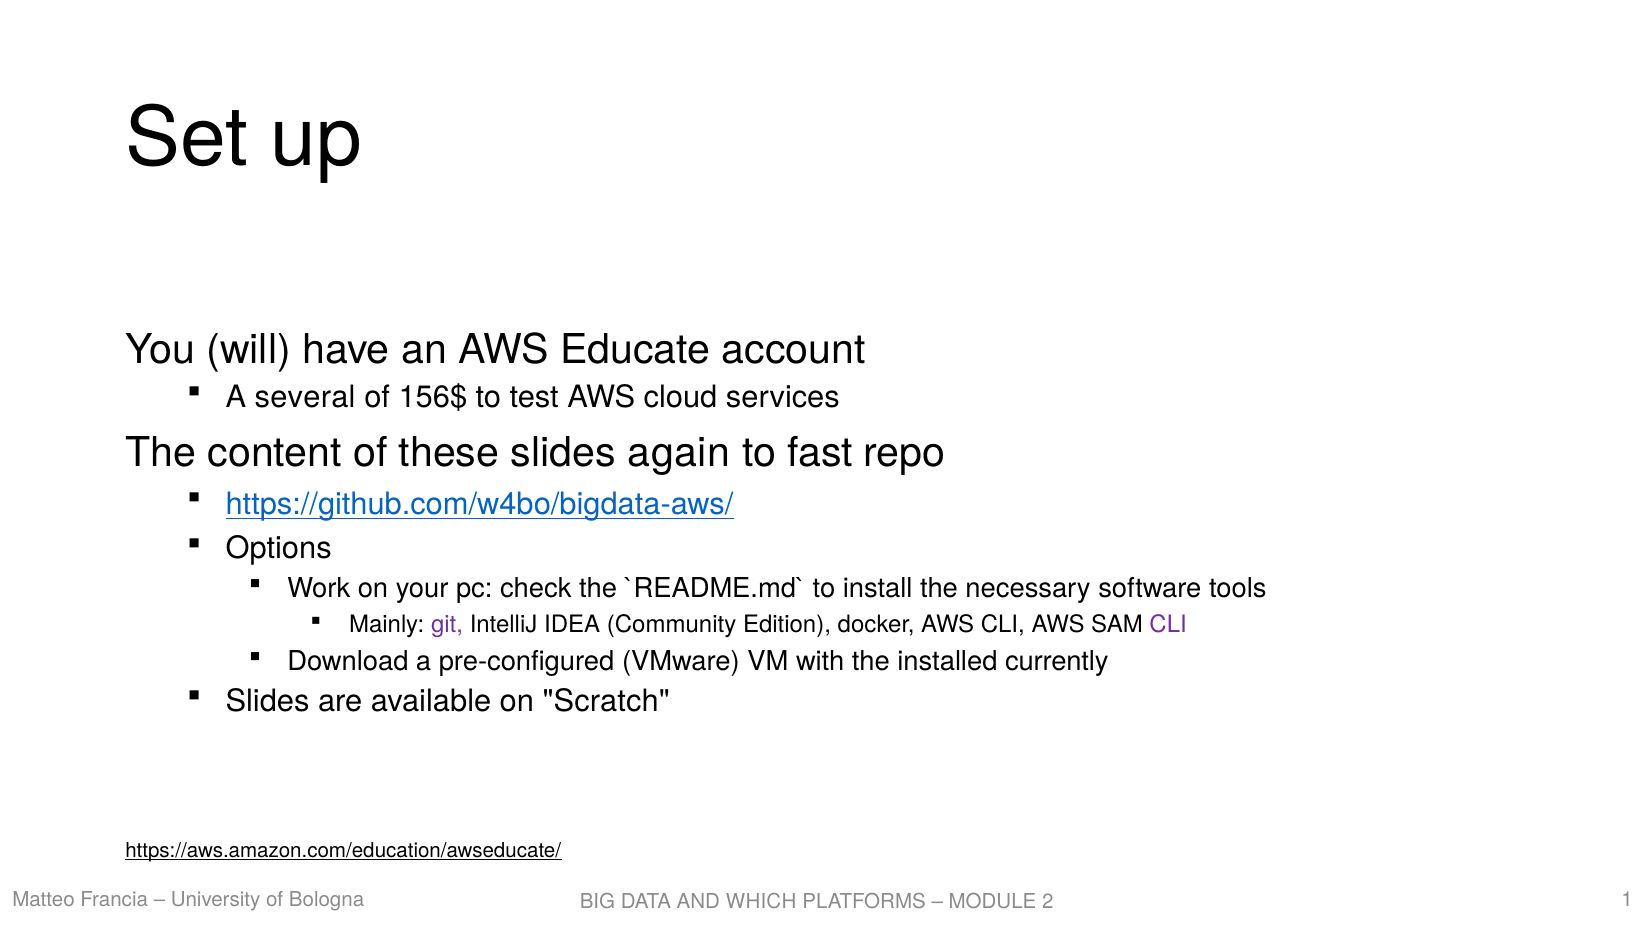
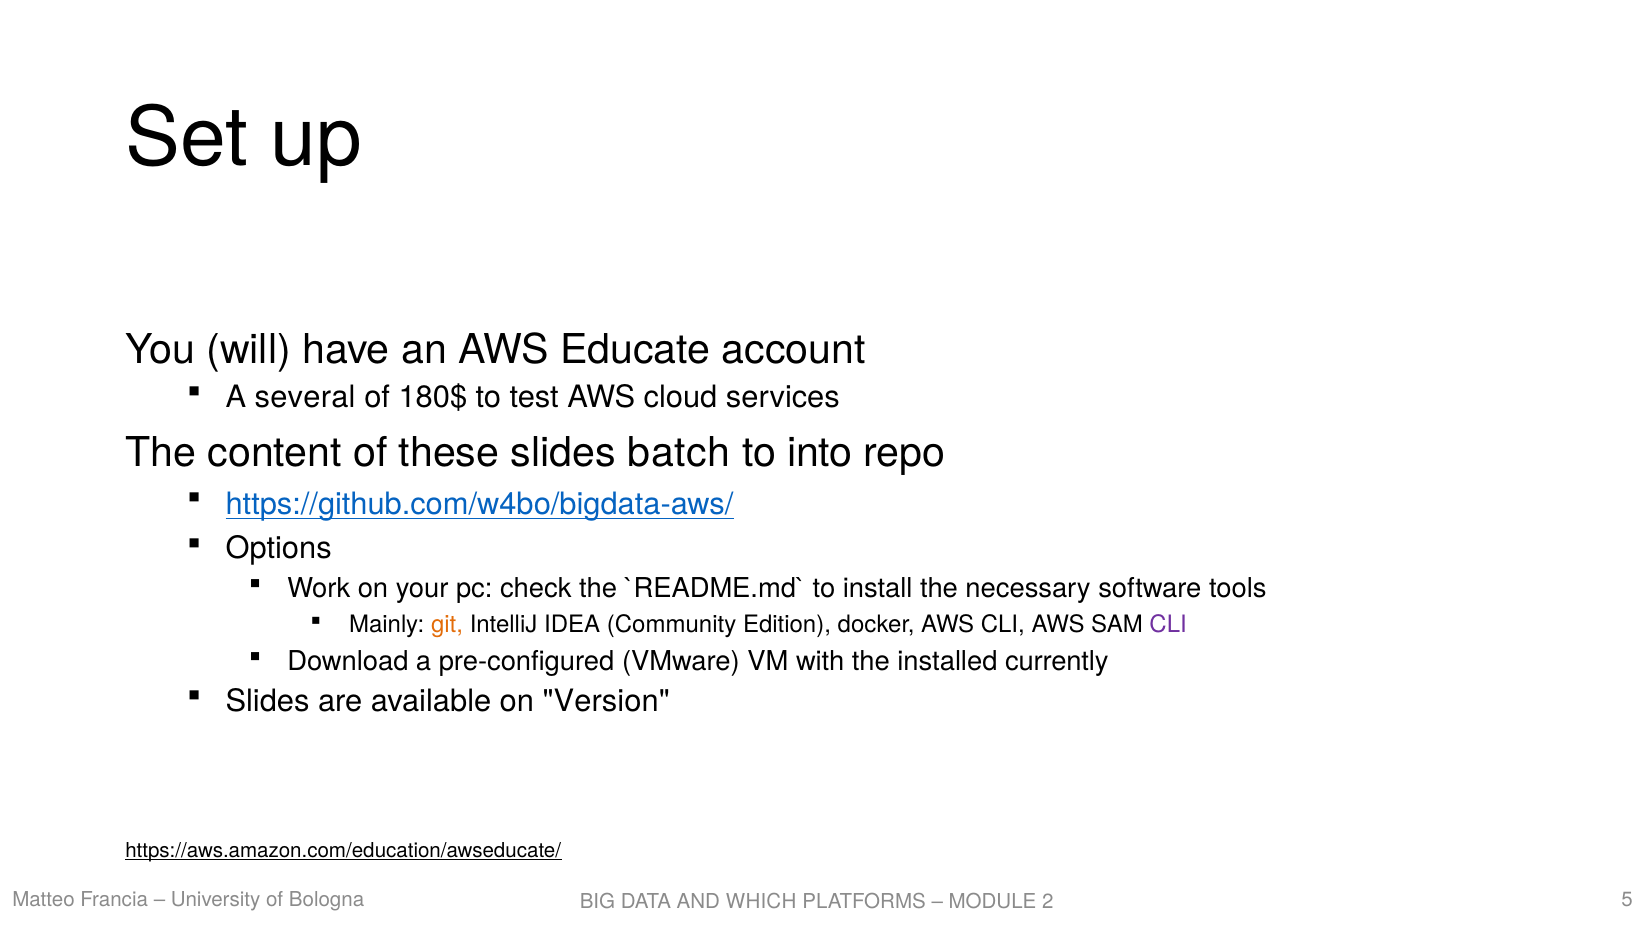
156$: 156$ -> 180$
again: again -> batch
fast: fast -> into
git colour: purple -> orange
Scratch: Scratch -> Version
1: 1 -> 5
